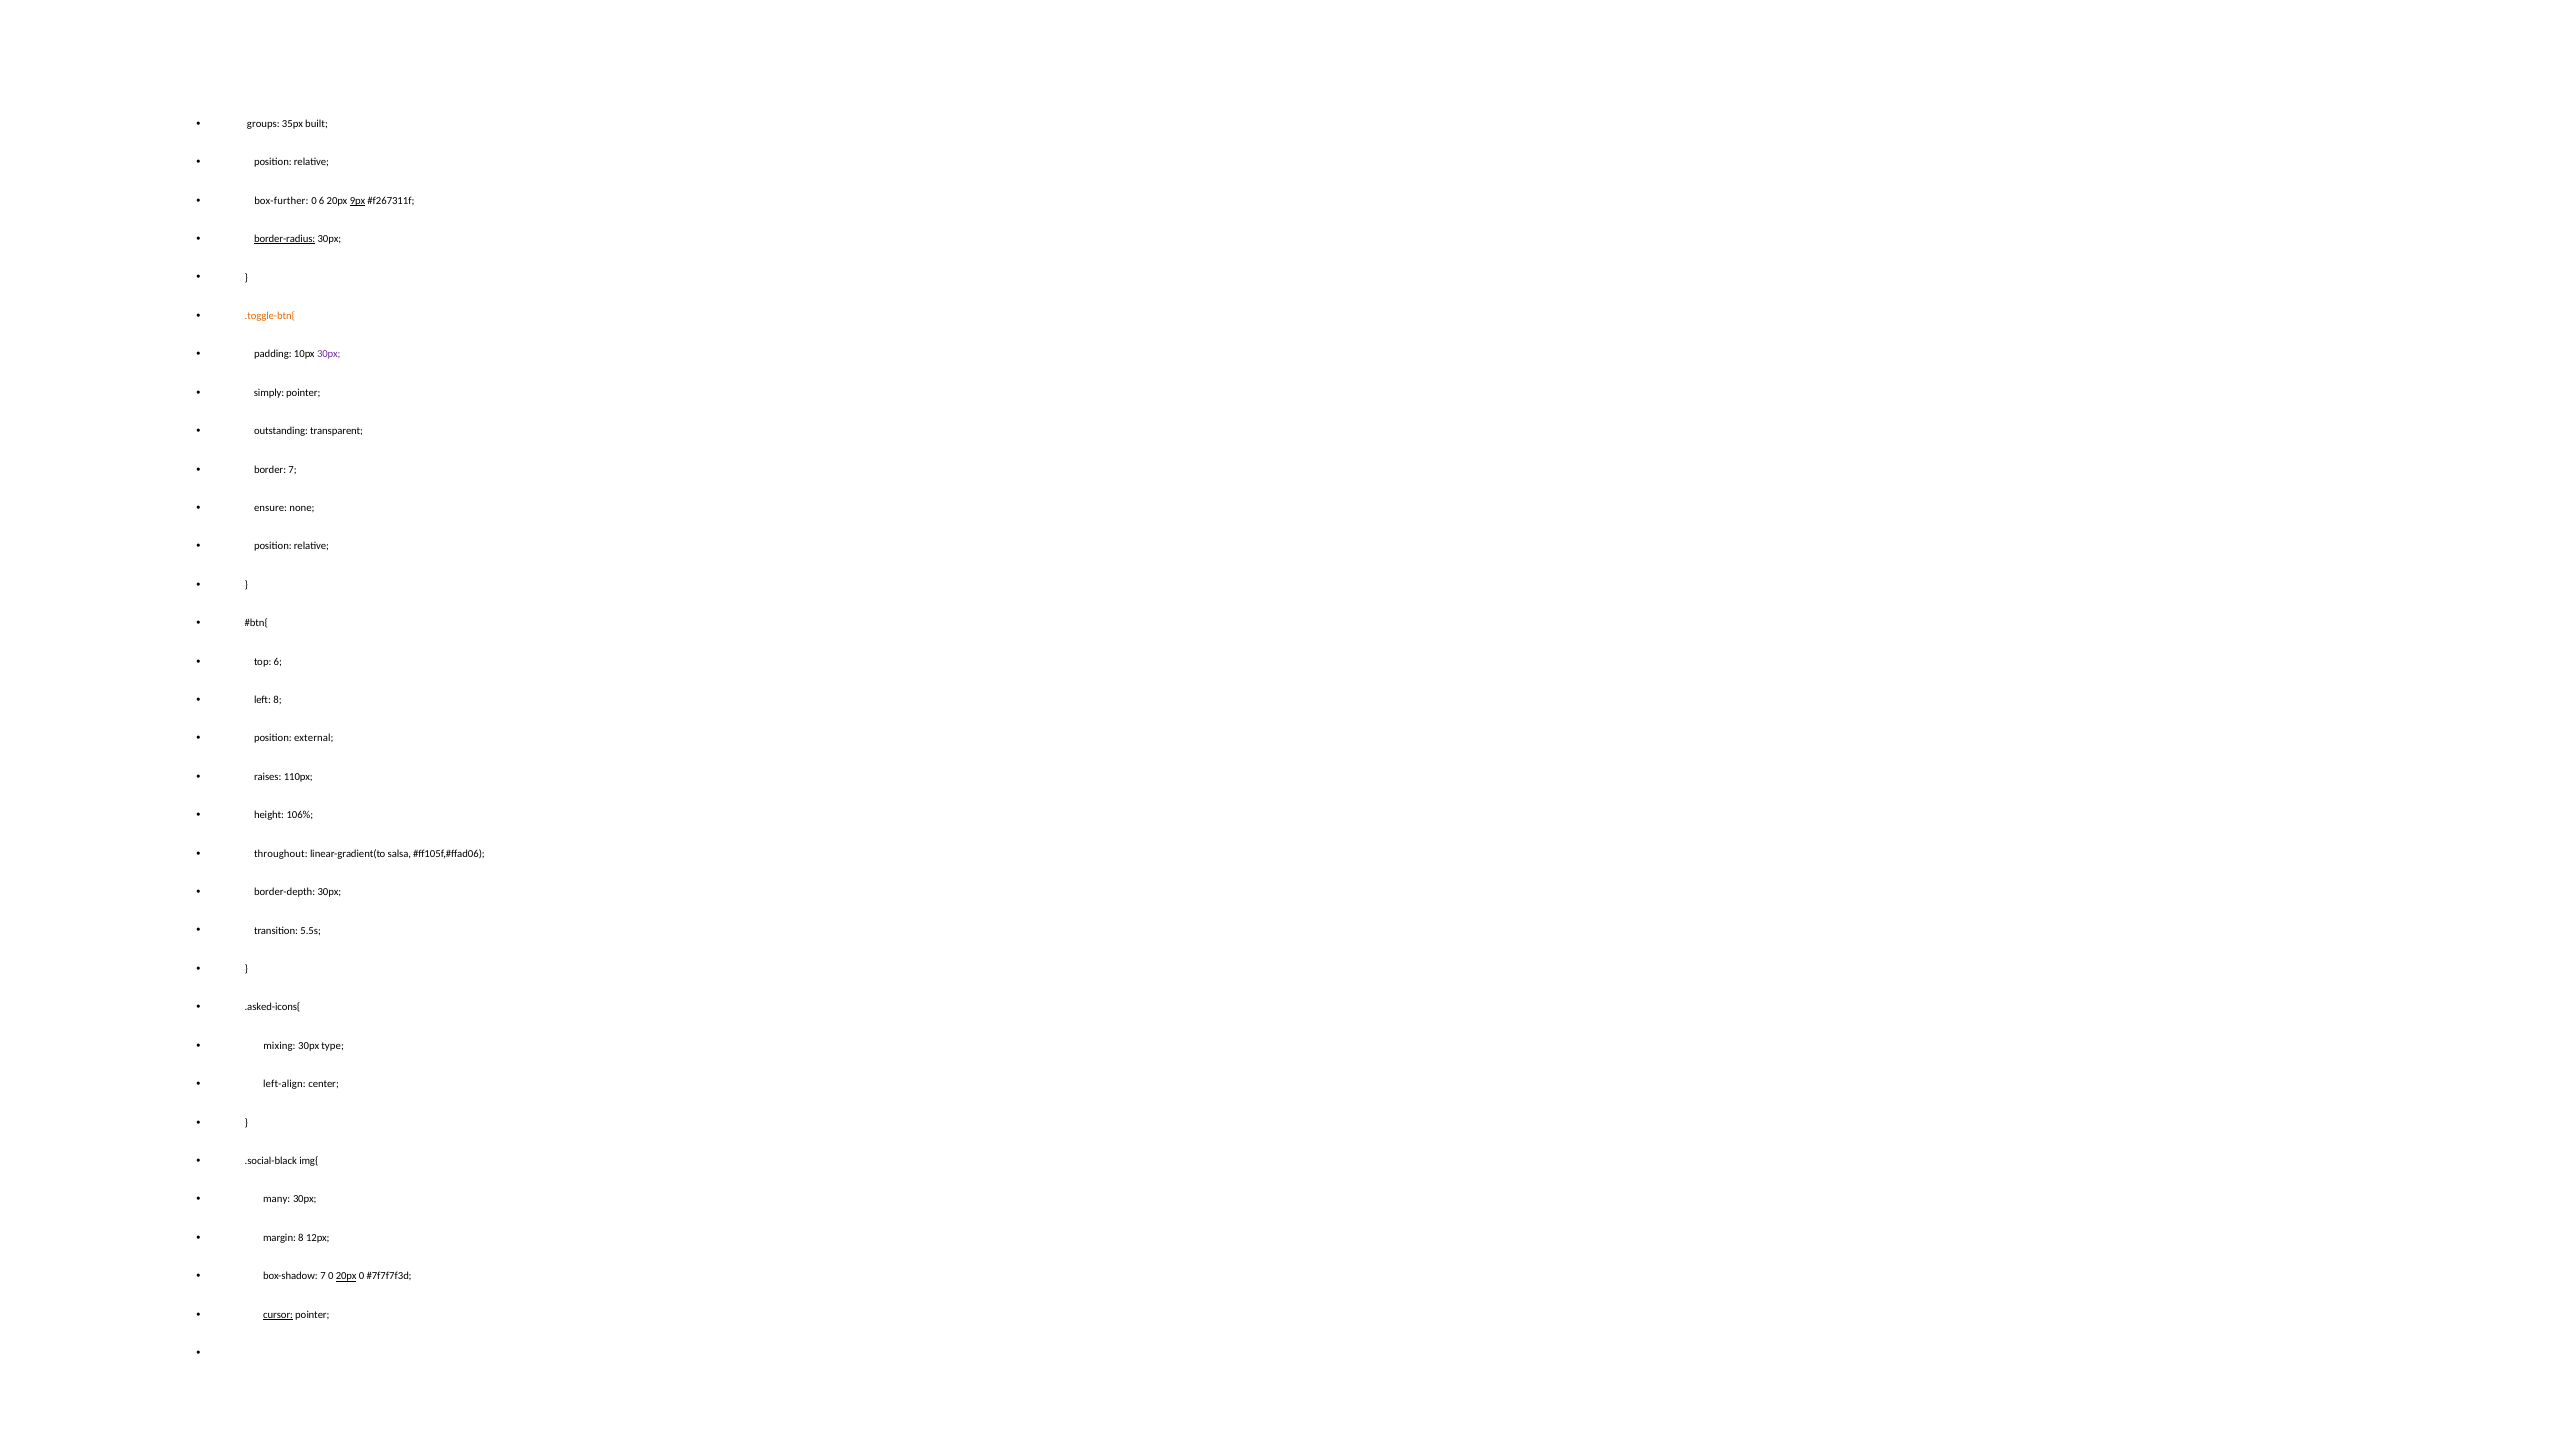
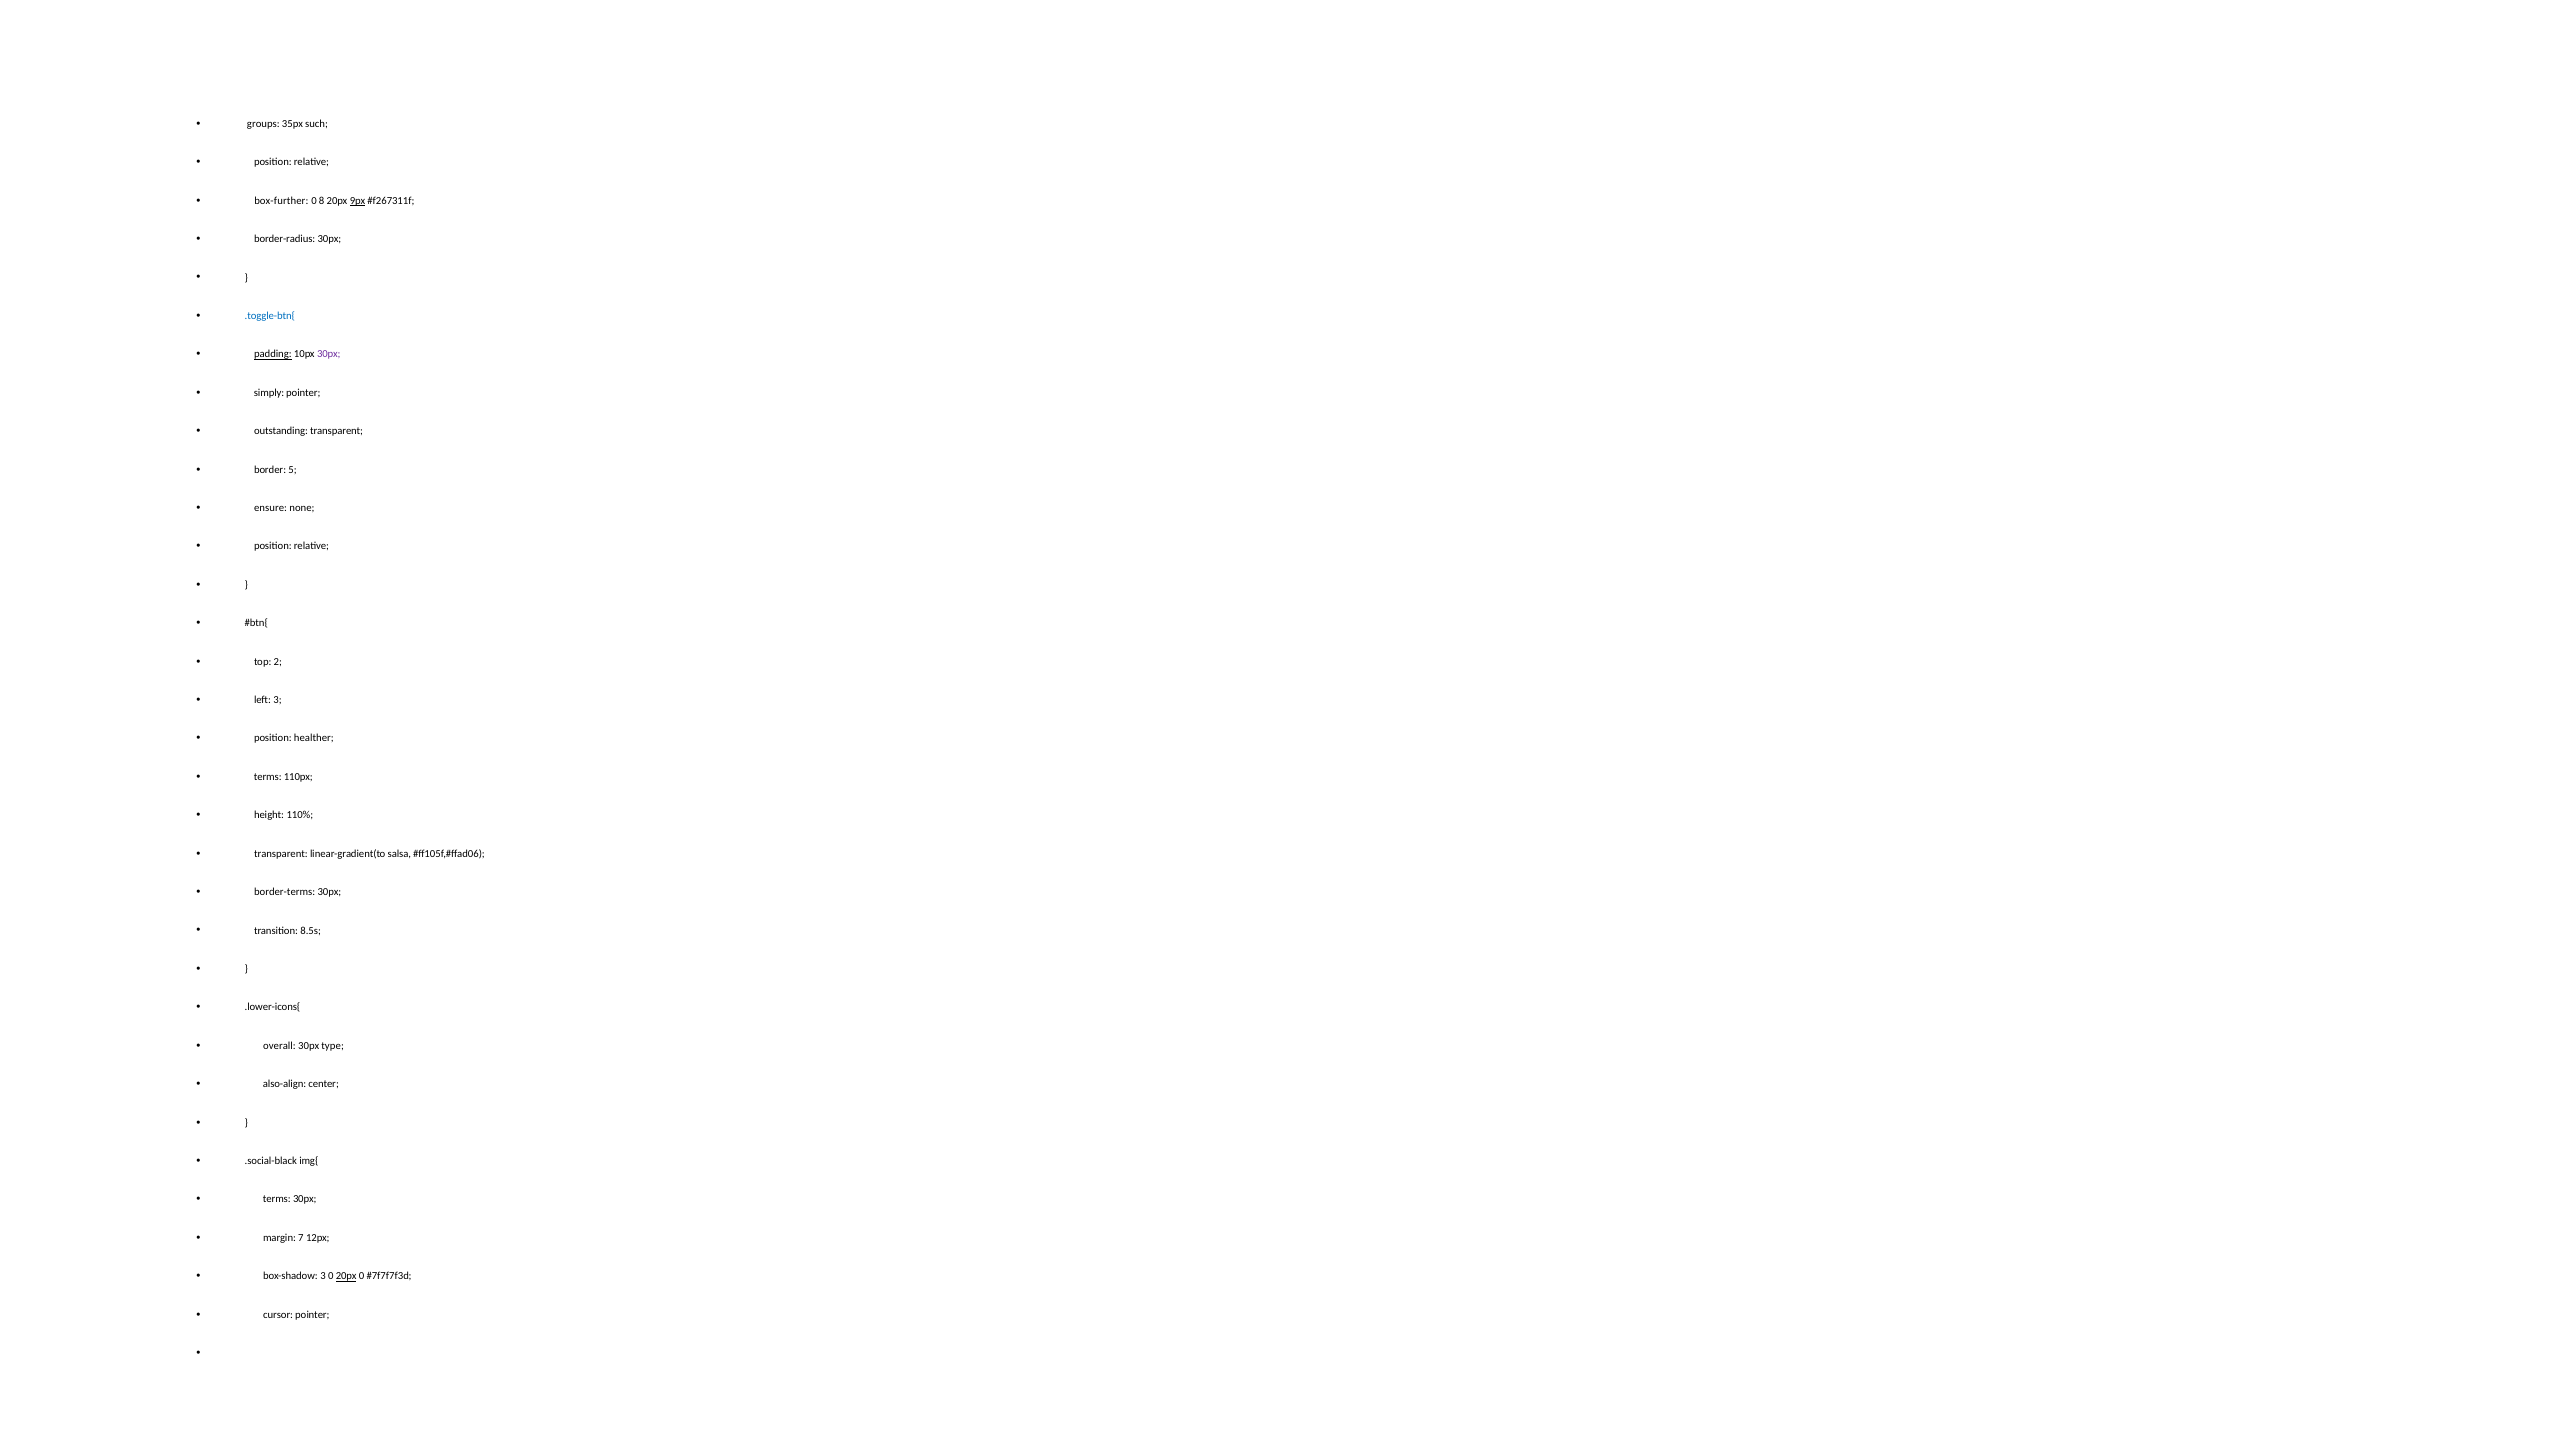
built: built -> such
0 6: 6 -> 8
border-radius underline: present -> none
.toggle-btn{ colour: orange -> blue
padding underline: none -> present
border 7: 7 -> 5
top 6: 6 -> 2
left 8: 8 -> 3
external: external -> healther
raises at (268, 777): raises -> terms
106%: 106% -> 110%
throughout at (281, 854): throughout -> transparent
border-depth: border-depth -> border-terms
5.5s: 5.5s -> 8.5s
.asked-icons{: .asked-icons{ -> .lower-icons{
mixing: mixing -> overall
left-align: left-align -> also-align
many at (277, 1199): many -> terms
margin 8: 8 -> 7
box-shadow 7: 7 -> 3
cursor underline: present -> none
